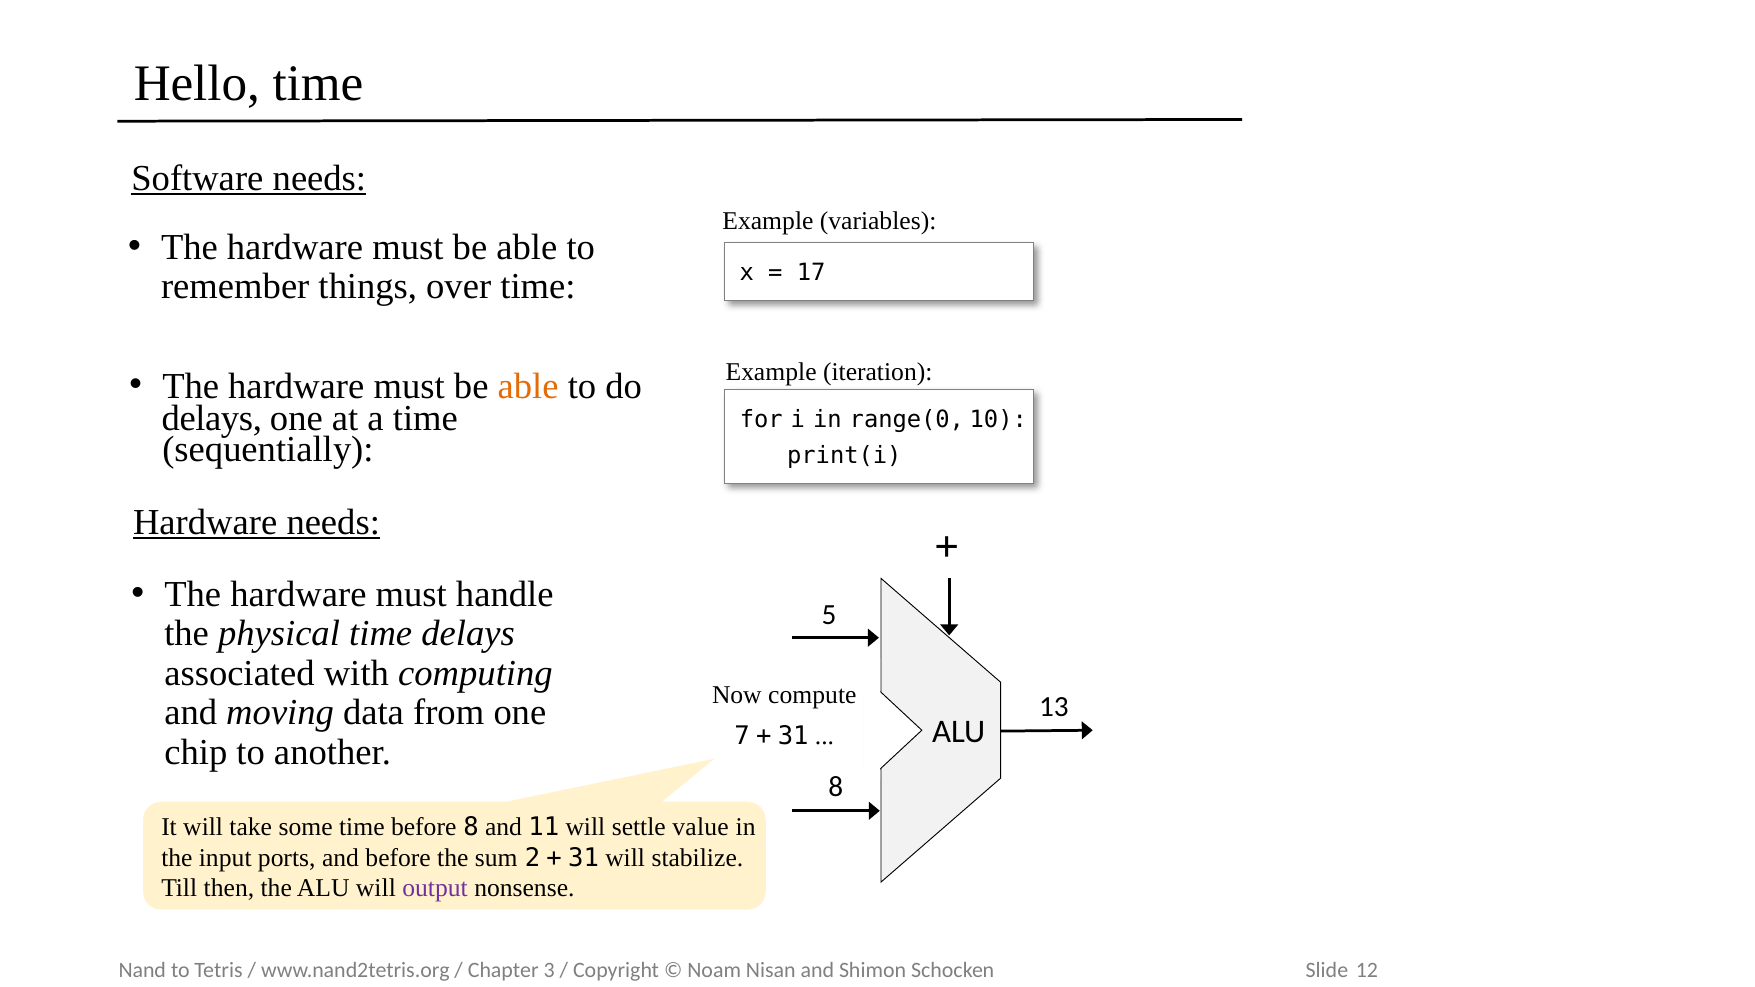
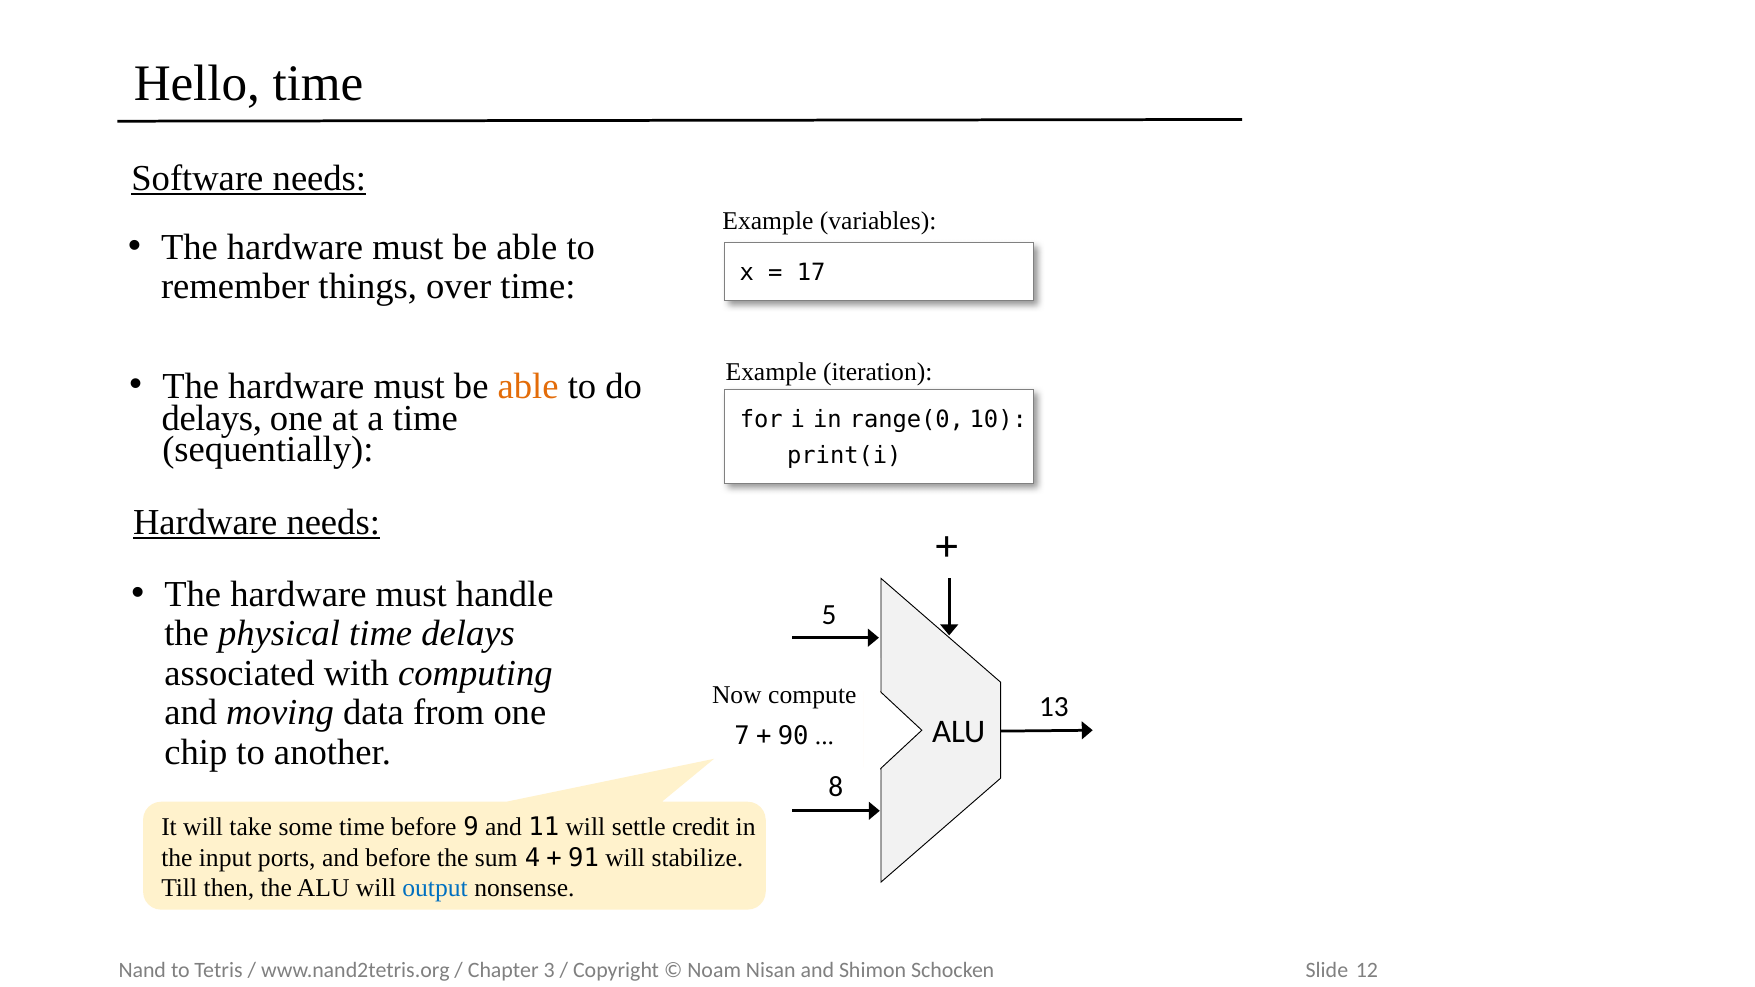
31 at (793, 737): 31 -> 90
before 8: 8 -> 9
value: value -> credit
2: 2 -> 4
31 at (584, 858): 31 -> 91
output colour: purple -> blue
